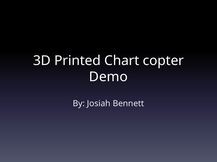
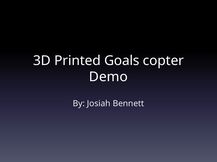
Chart: Chart -> Goals
